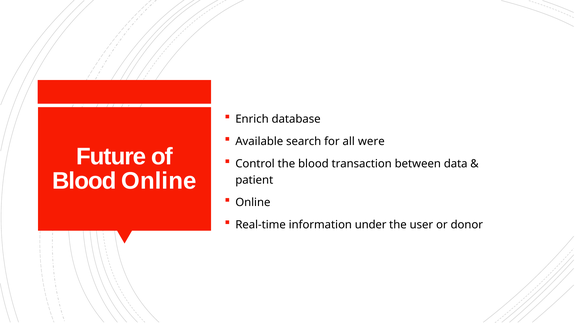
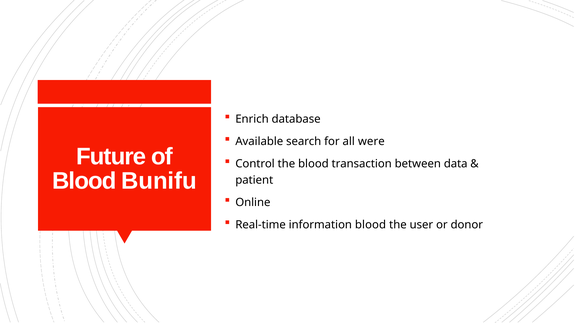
Blood Online: Online -> Bunifu
information under: under -> blood
